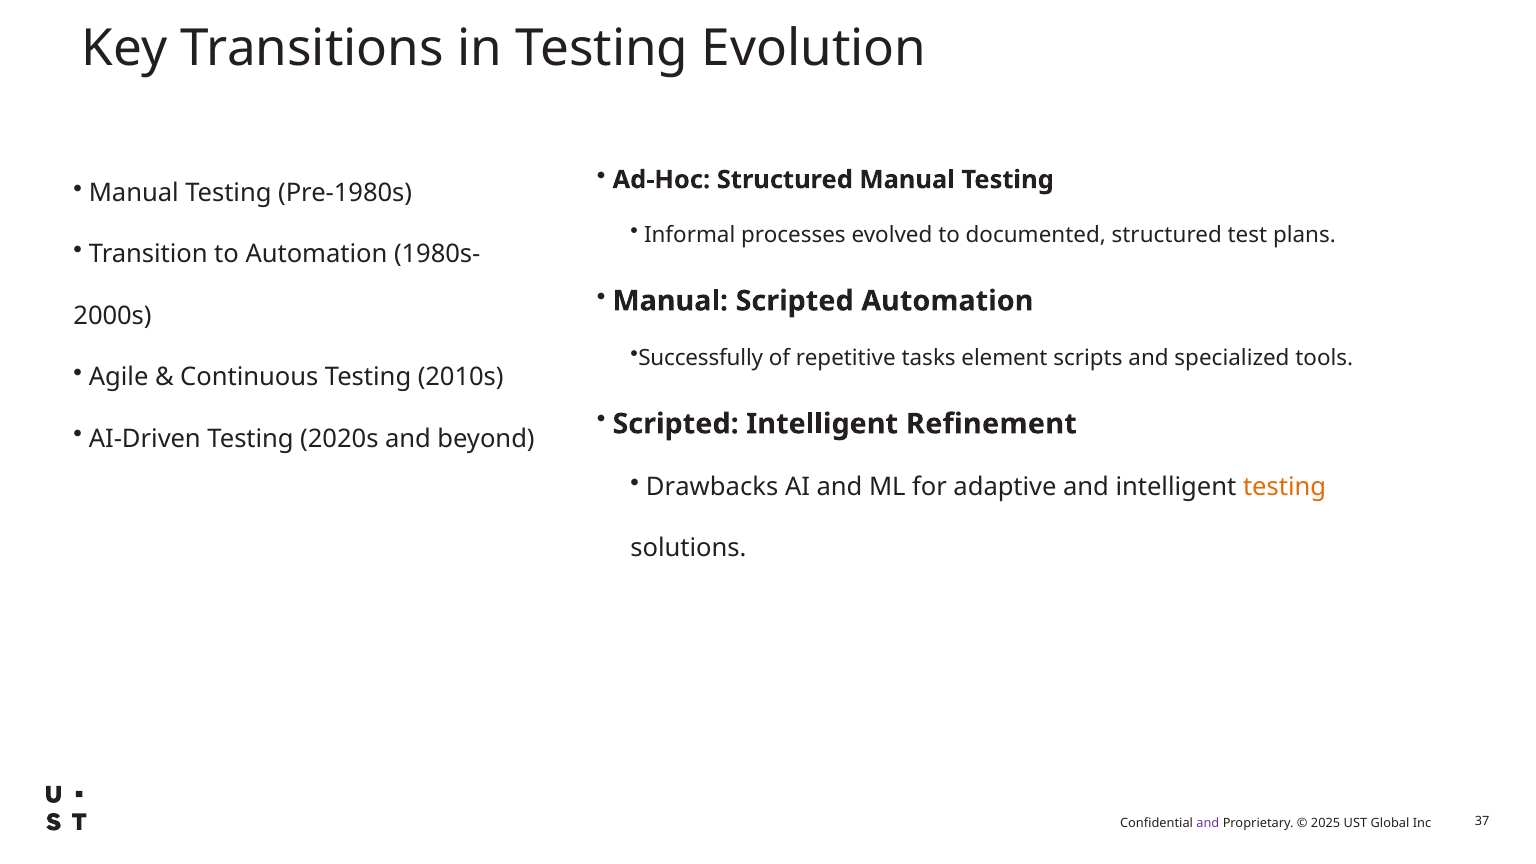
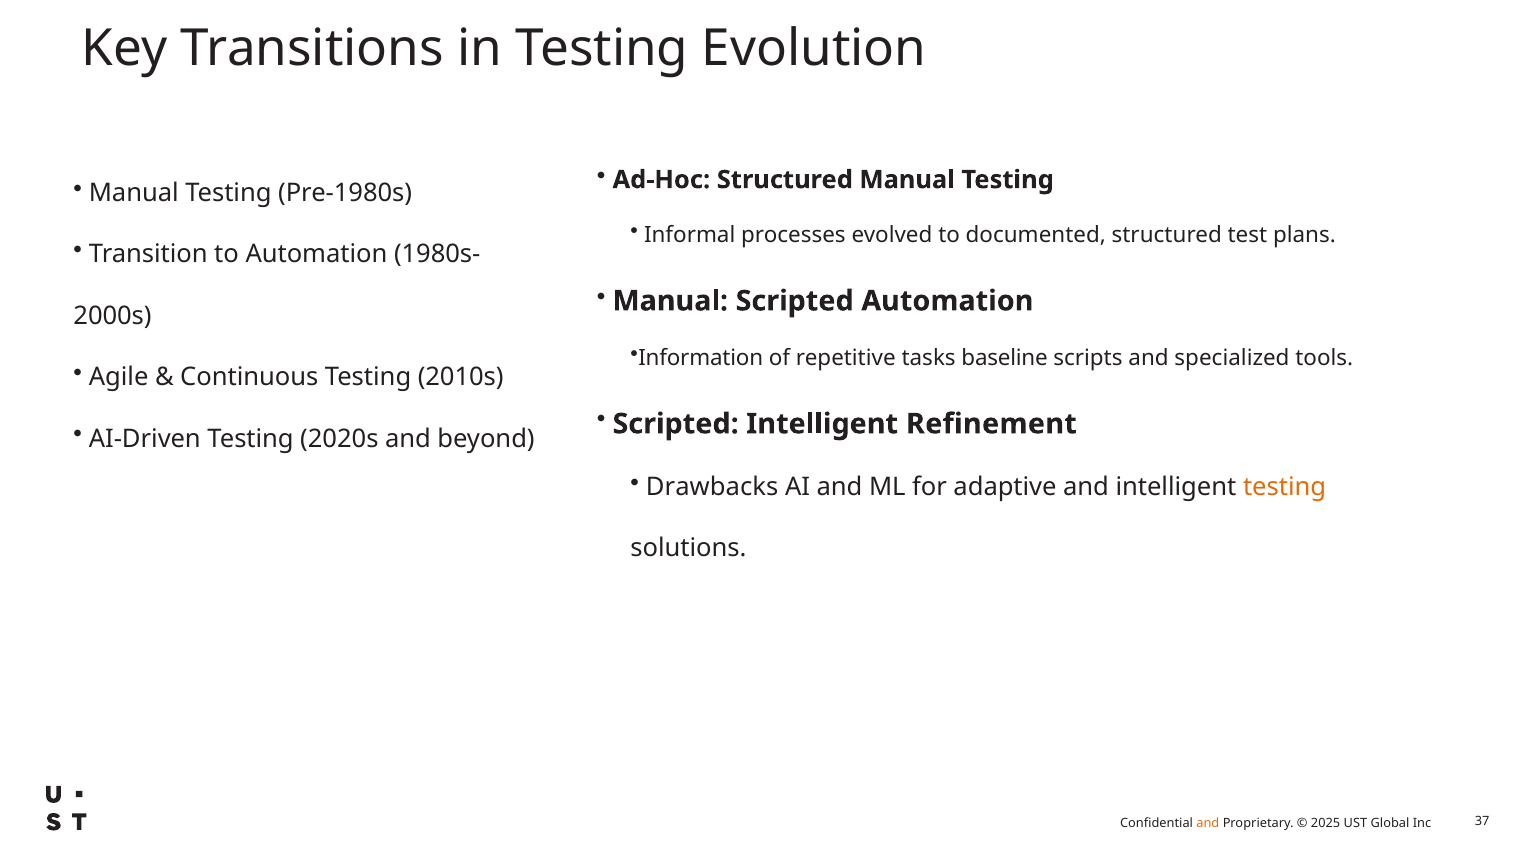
Successfully: Successfully -> Information
element: element -> baseline
and at (1208, 823) colour: purple -> orange
